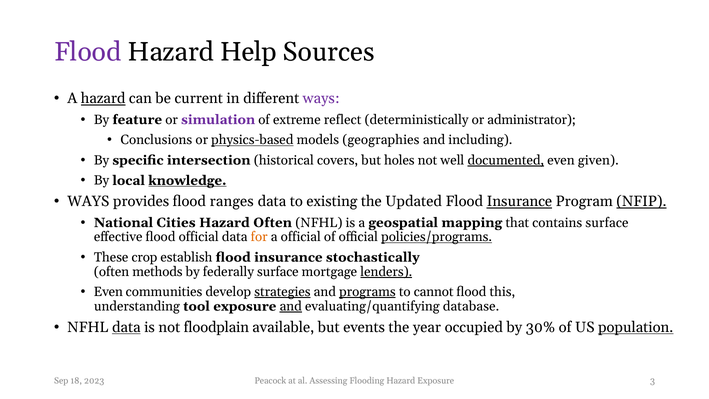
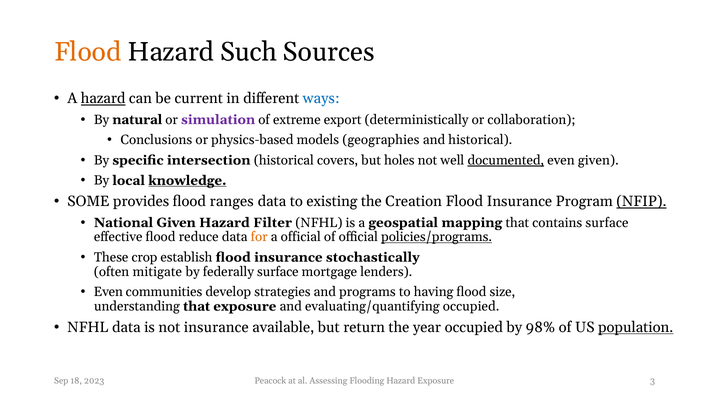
Flood at (88, 52) colour: purple -> orange
Help: Help -> Such
ways at (321, 99) colour: purple -> blue
feature: feature -> natural
reflect: reflect -> export
administrator: administrator -> collaboration
physics-based underline: present -> none
and including: including -> historical
WAYS at (88, 201): WAYS -> SOME
Updated: Updated -> Creation
Insurance at (519, 201) underline: present -> none
National Cities: Cities -> Given
Hazard Often: Often -> Filter
flood official: official -> reduce
methods: methods -> mitigate
lenders underline: present -> none
strategies underline: present -> none
programs underline: present -> none
cannot: cannot -> having
this: this -> size
understanding tool: tool -> that
and at (291, 306) underline: present -> none
evaluating/quantifying database: database -> occupied
data at (126, 327) underline: present -> none
not floodplain: floodplain -> insurance
events: events -> return
30%: 30% -> 98%
